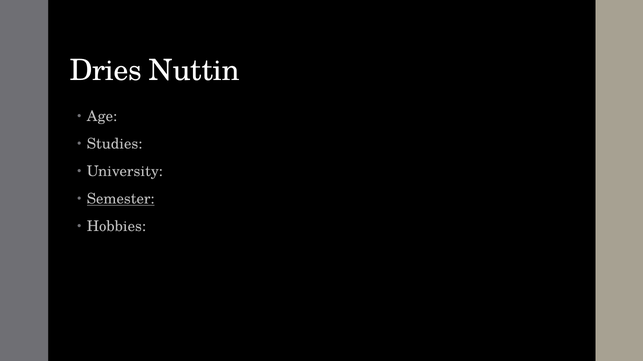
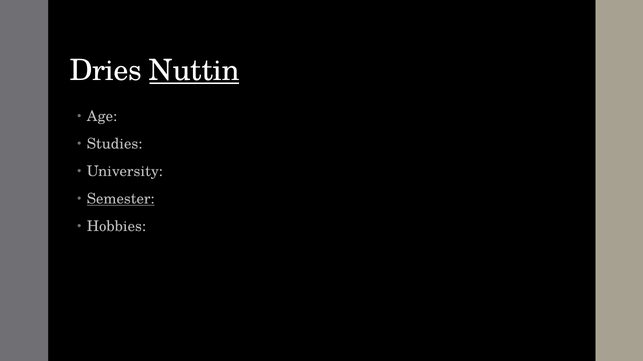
Nuttin underline: none -> present
